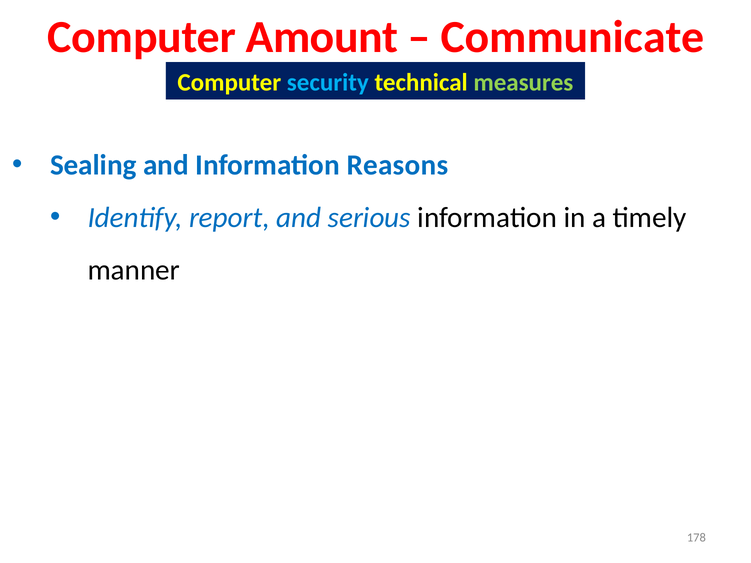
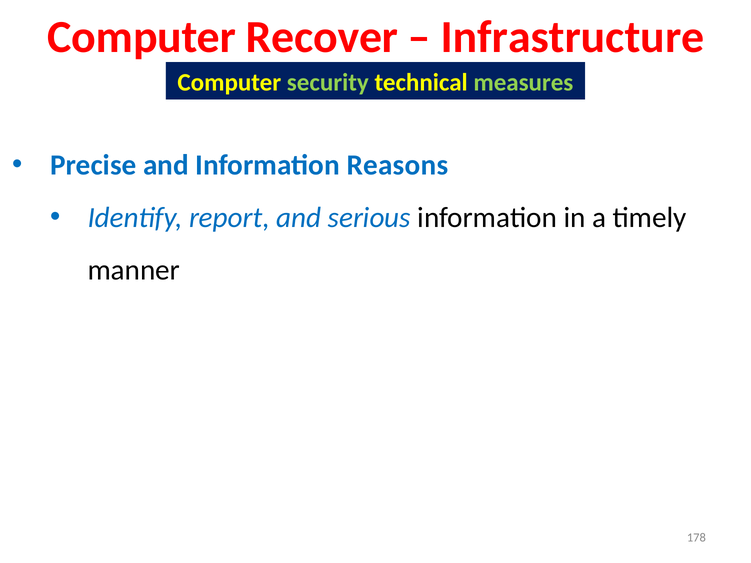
Amount: Amount -> Recover
Communicate: Communicate -> Infrastructure
security colour: light blue -> light green
Sealing: Sealing -> Precise
